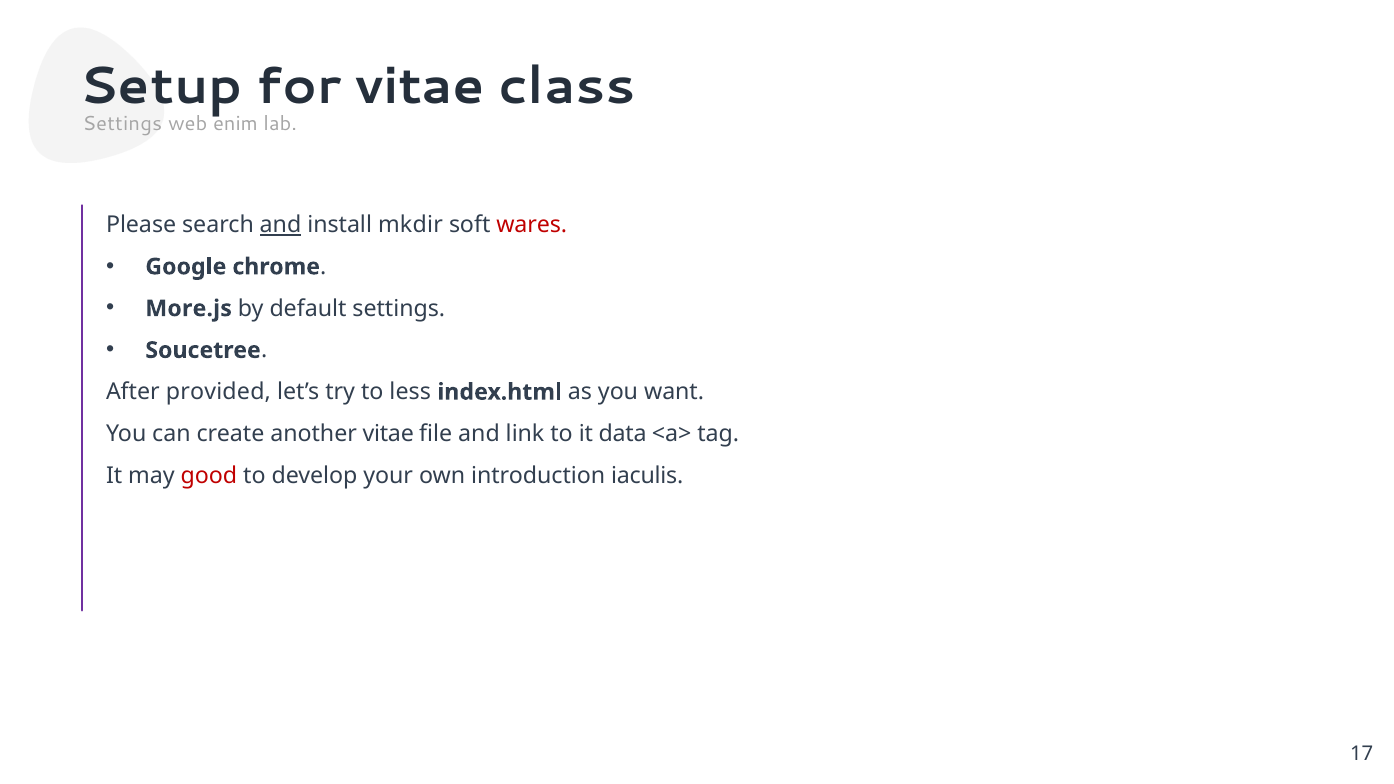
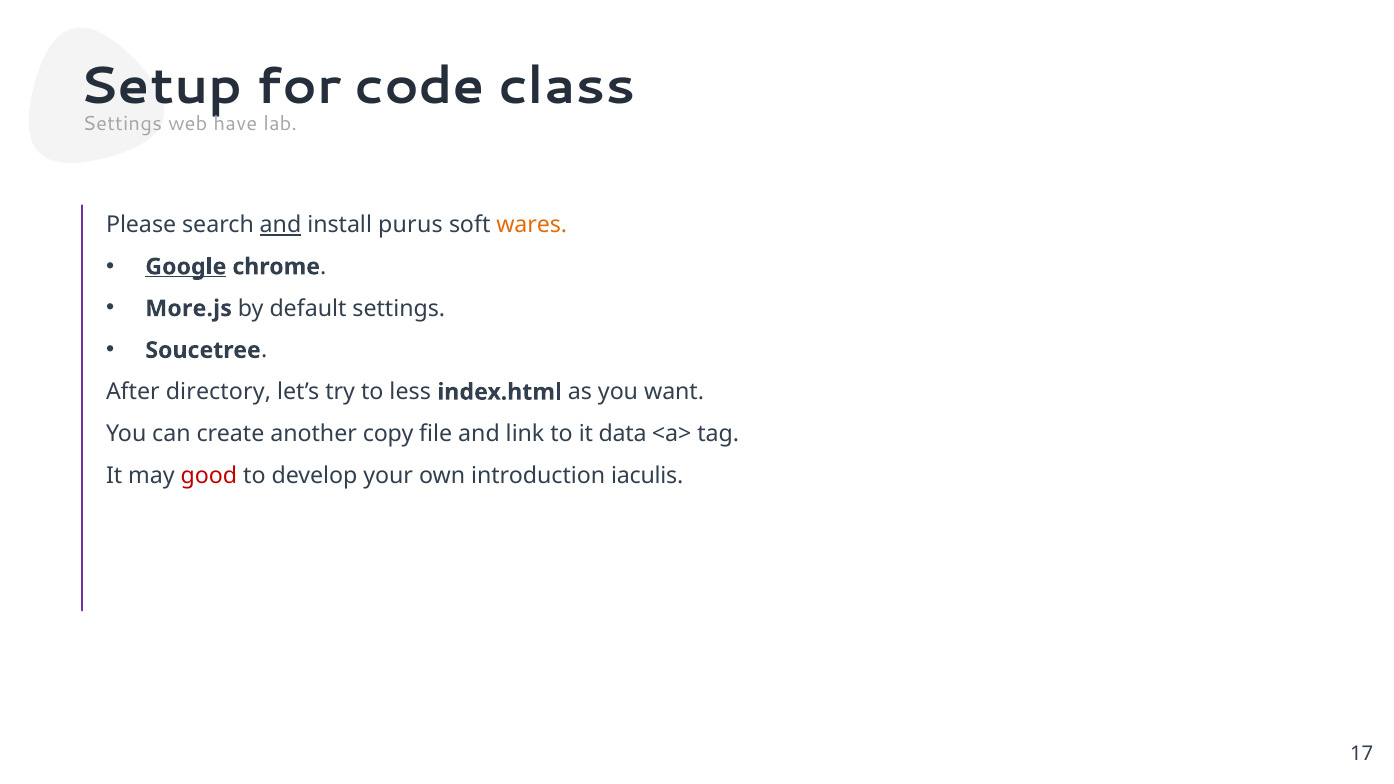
for vitae: vitae -> code
enim: enim -> have
mkdir: mkdir -> purus
wares colour: red -> orange
Google underline: none -> present
provided: provided -> directory
another vitae: vitae -> copy
